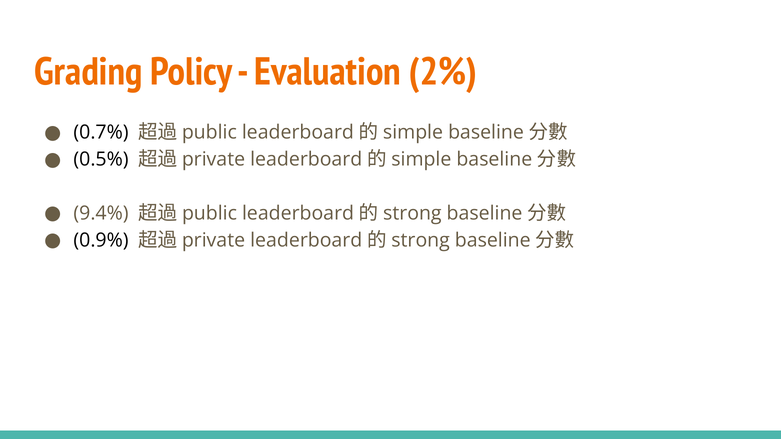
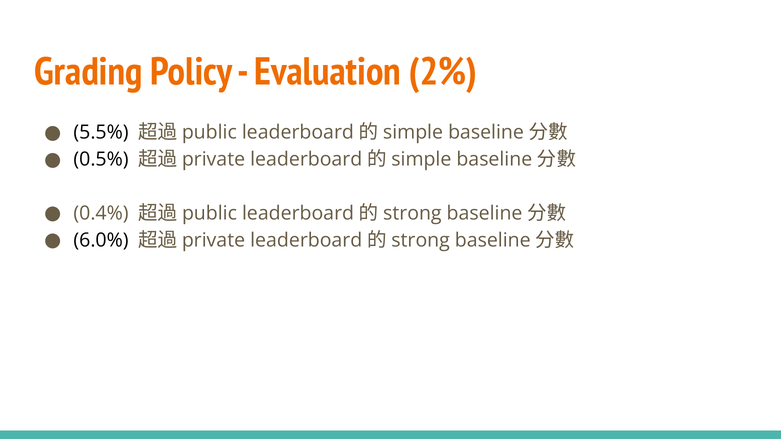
0.7%: 0.7% -> 5.5%
9.4%: 9.4% -> 0.4%
0.9%: 0.9% -> 6.0%
